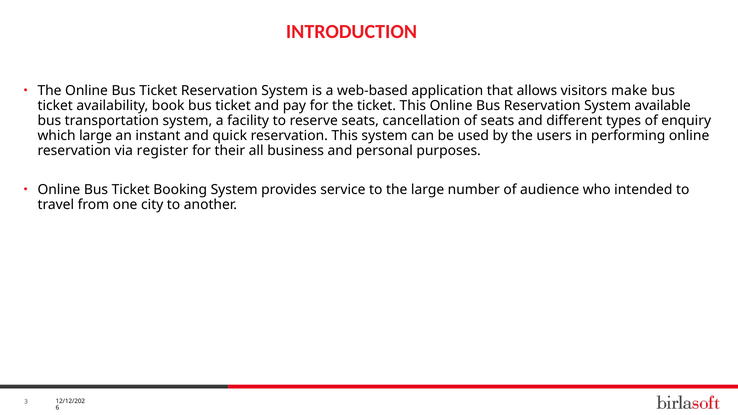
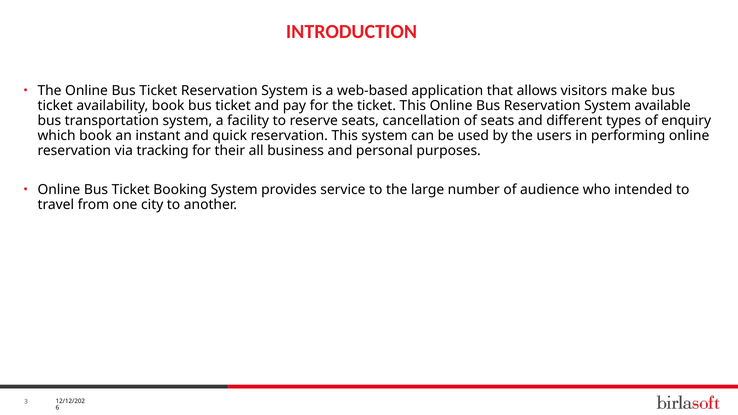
which large: large -> book
register: register -> tracking
